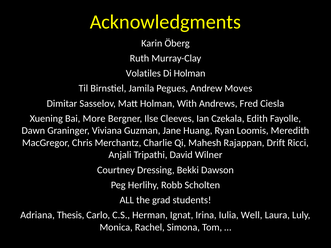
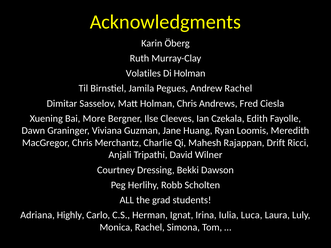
Andrew Moves: Moves -> Rachel
Holman With: With -> Chris
Thesis: Thesis -> Highly
Well: Well -> Luca
